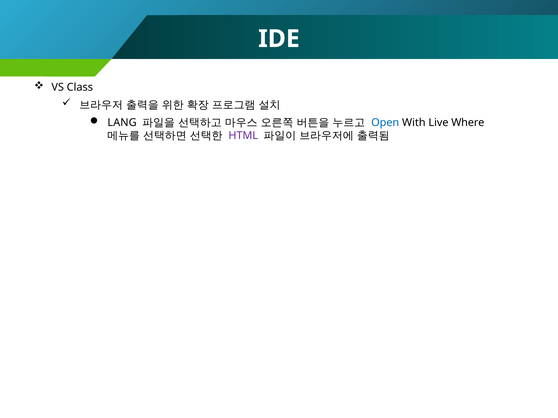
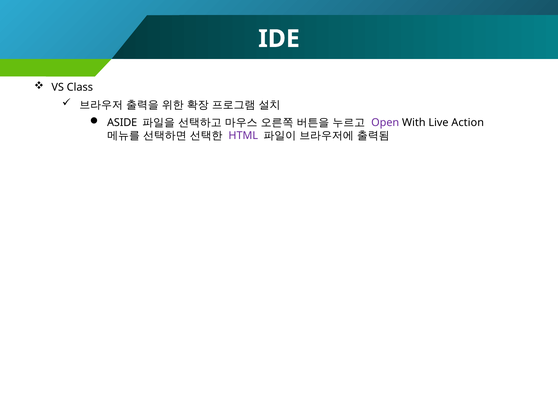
LANG: LANG -> ASIDE
Open colour: blue -> purple
Where: Where -> Action
